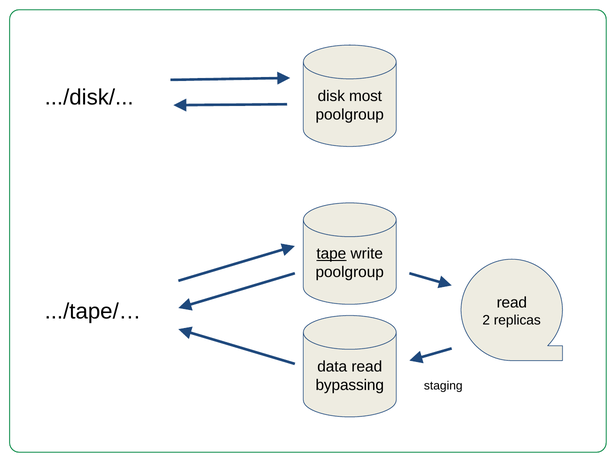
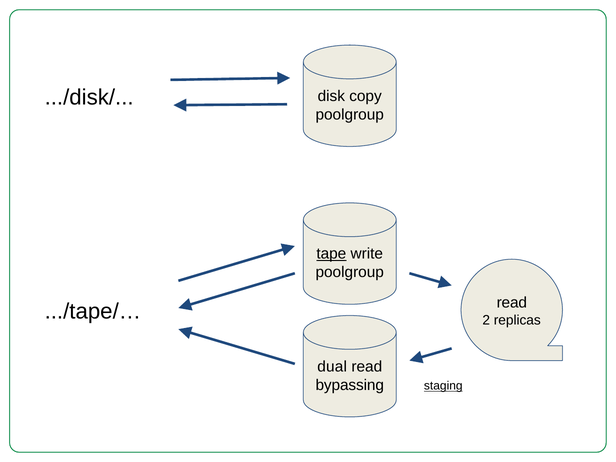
most: most -> copy
data: data -> dual
staging underline: none -> present
